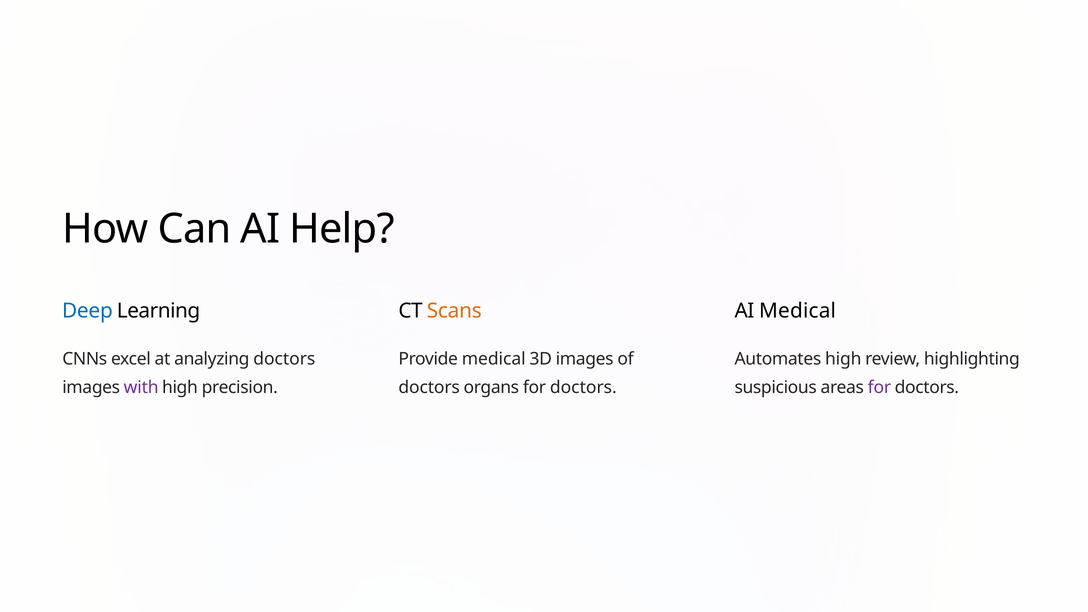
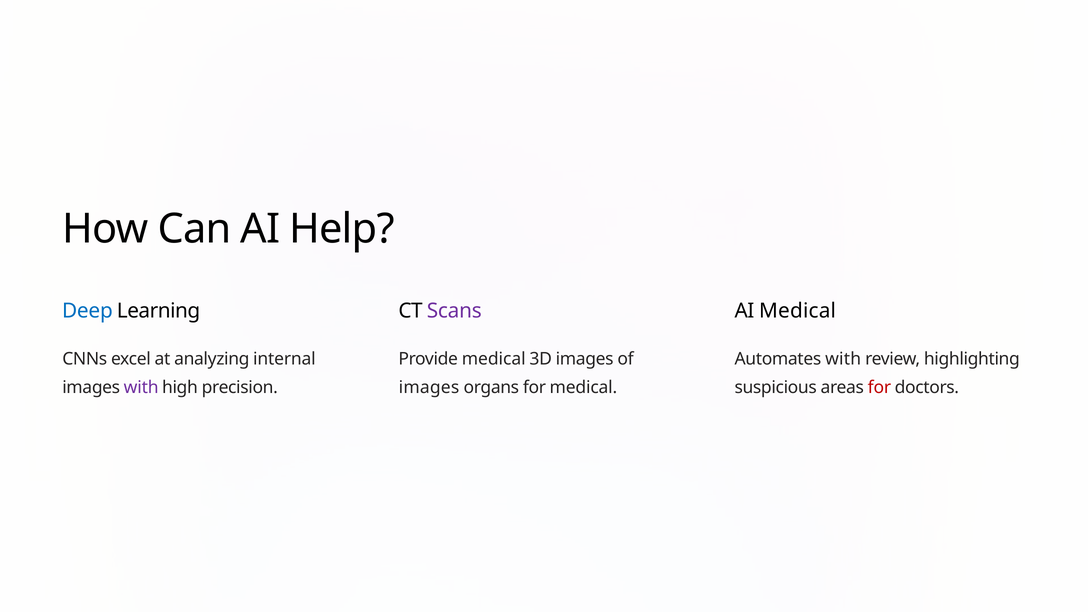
Scans colour: orange -> purple
analyzing doctors: doctors -> internal
Automates high: high -> with
doctors at (429, 387): doctors -> images
organs for doctors: doctors -> medical
for at (879, 387) colour: purple -> red
